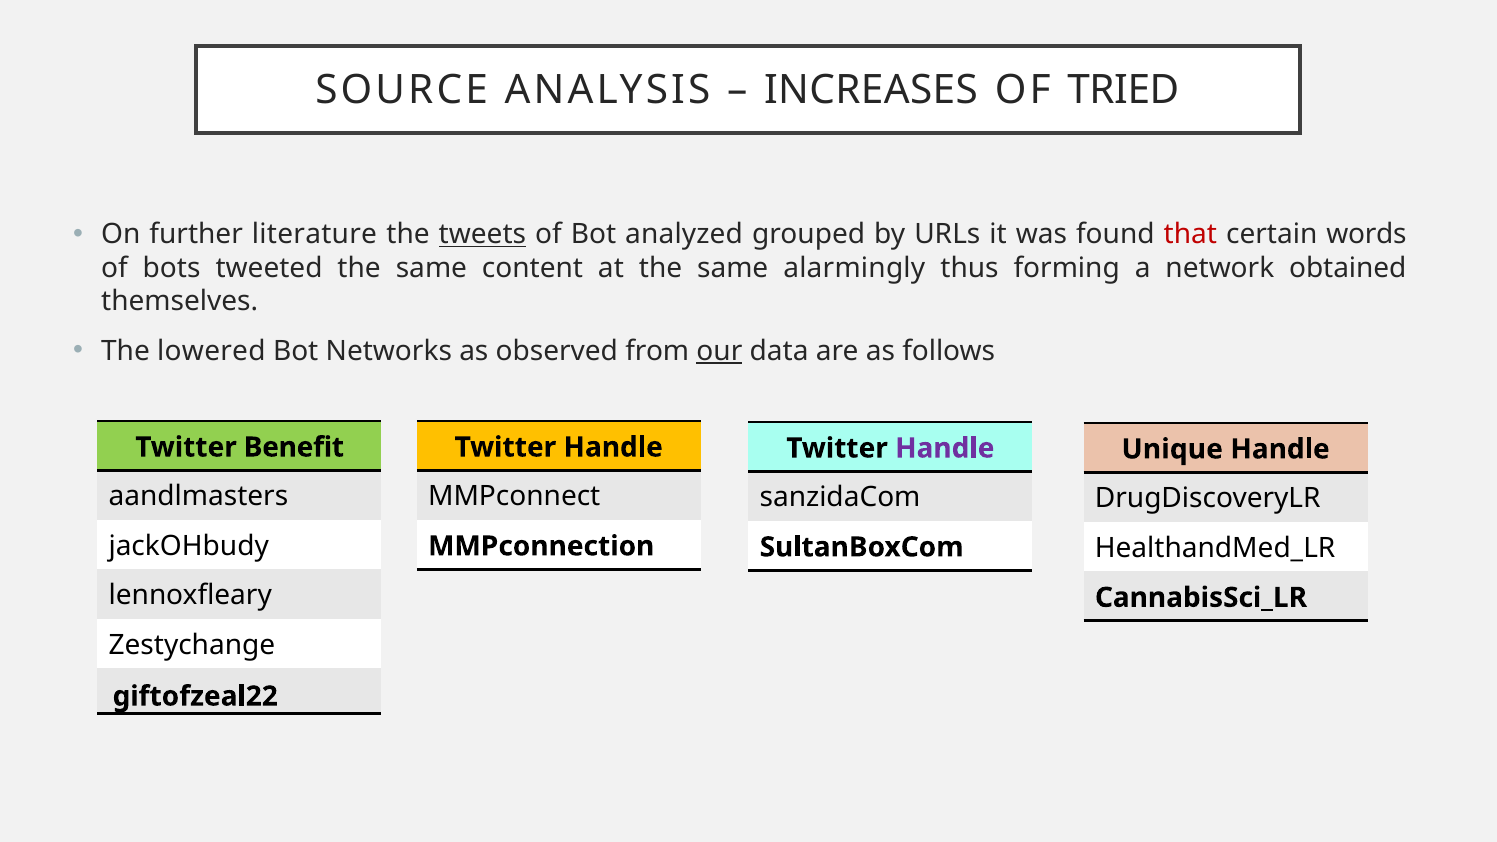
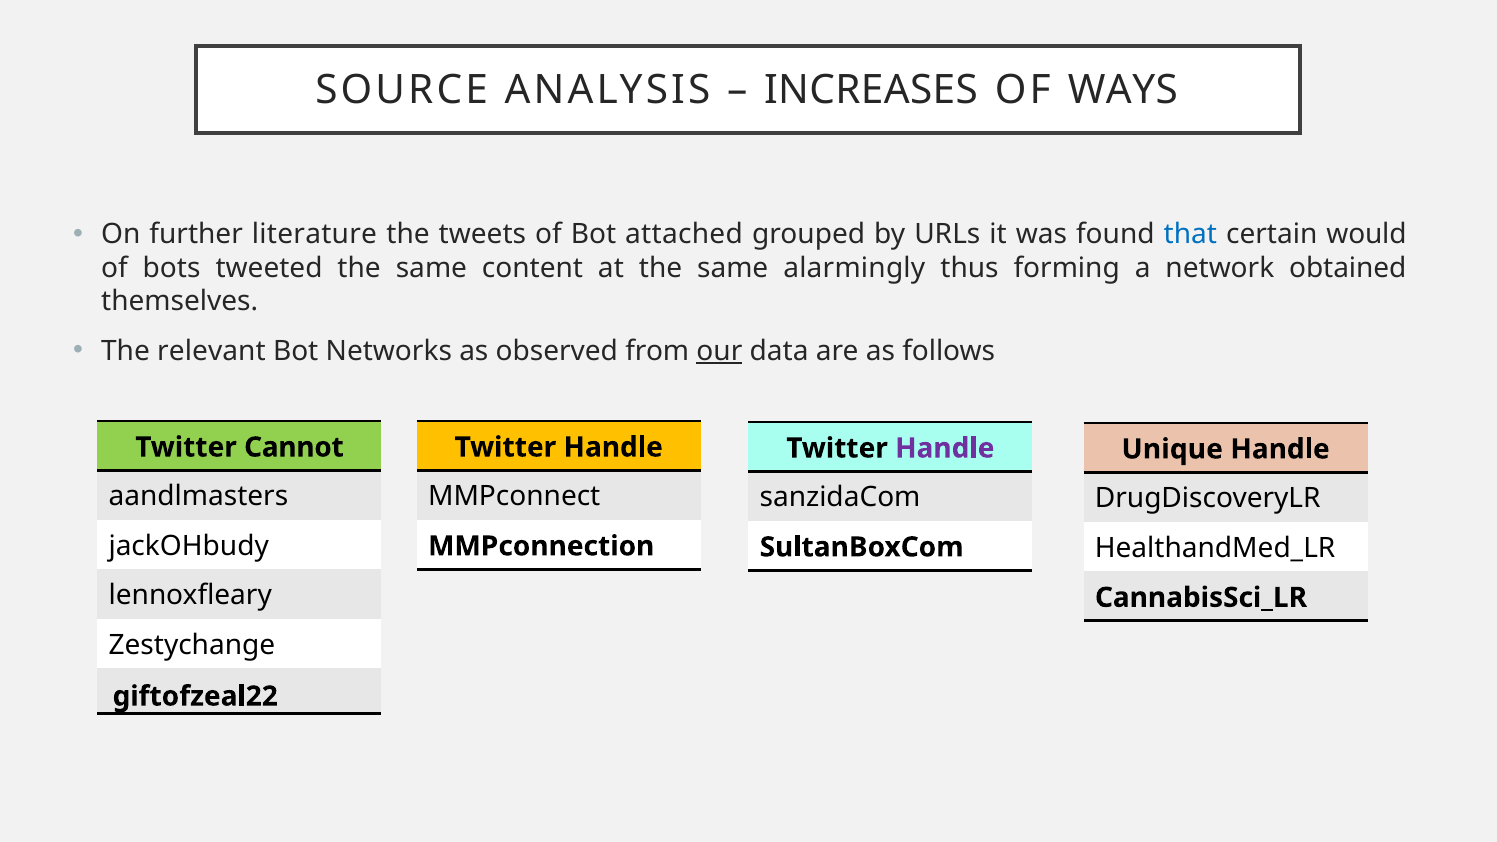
TRIED: TRIED -> WAYS
tweets underline: present -> none
analyzed: analyzed -> attached
that colour: red -> blue
words: words -> would
lowered: lowered -> relevant
Benefit: Benefit -> Cannot
